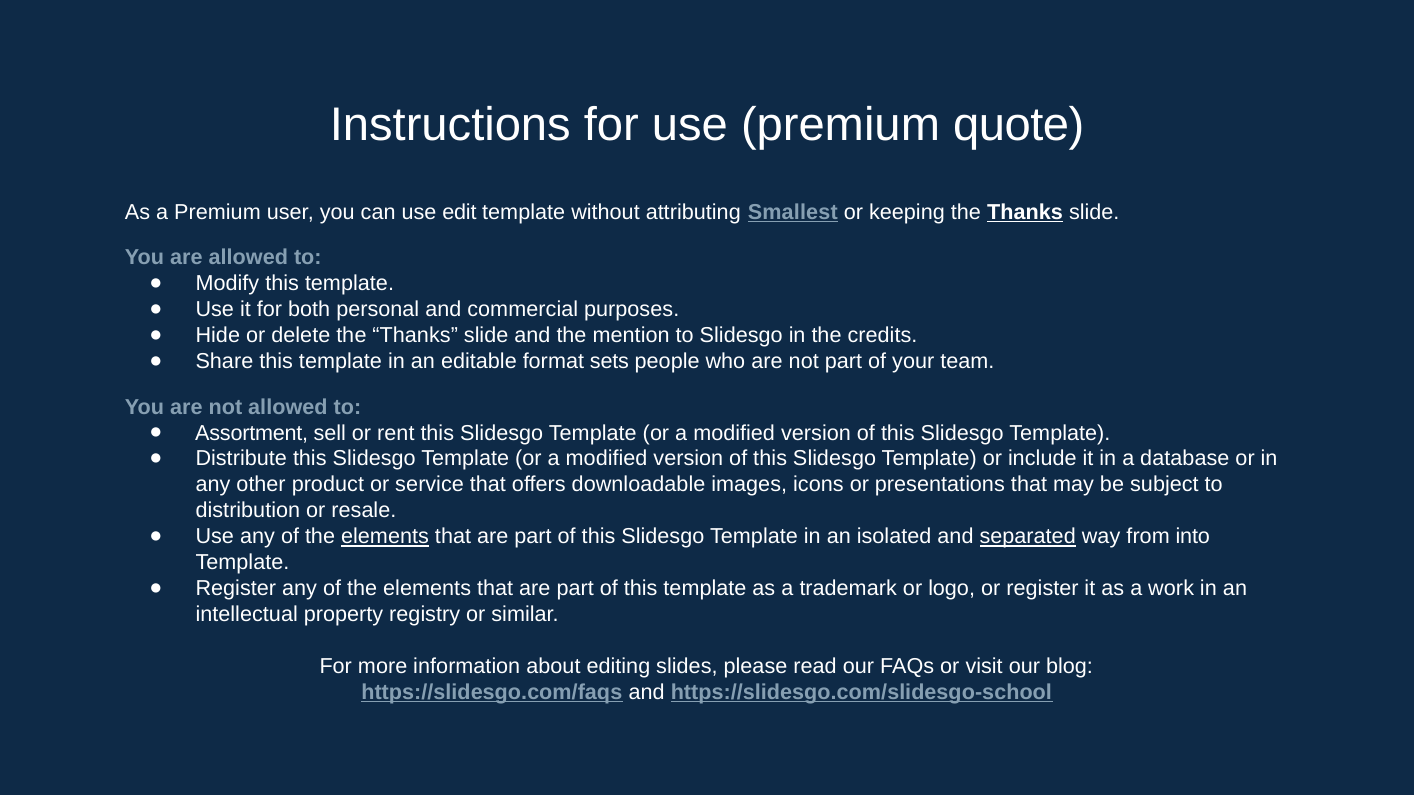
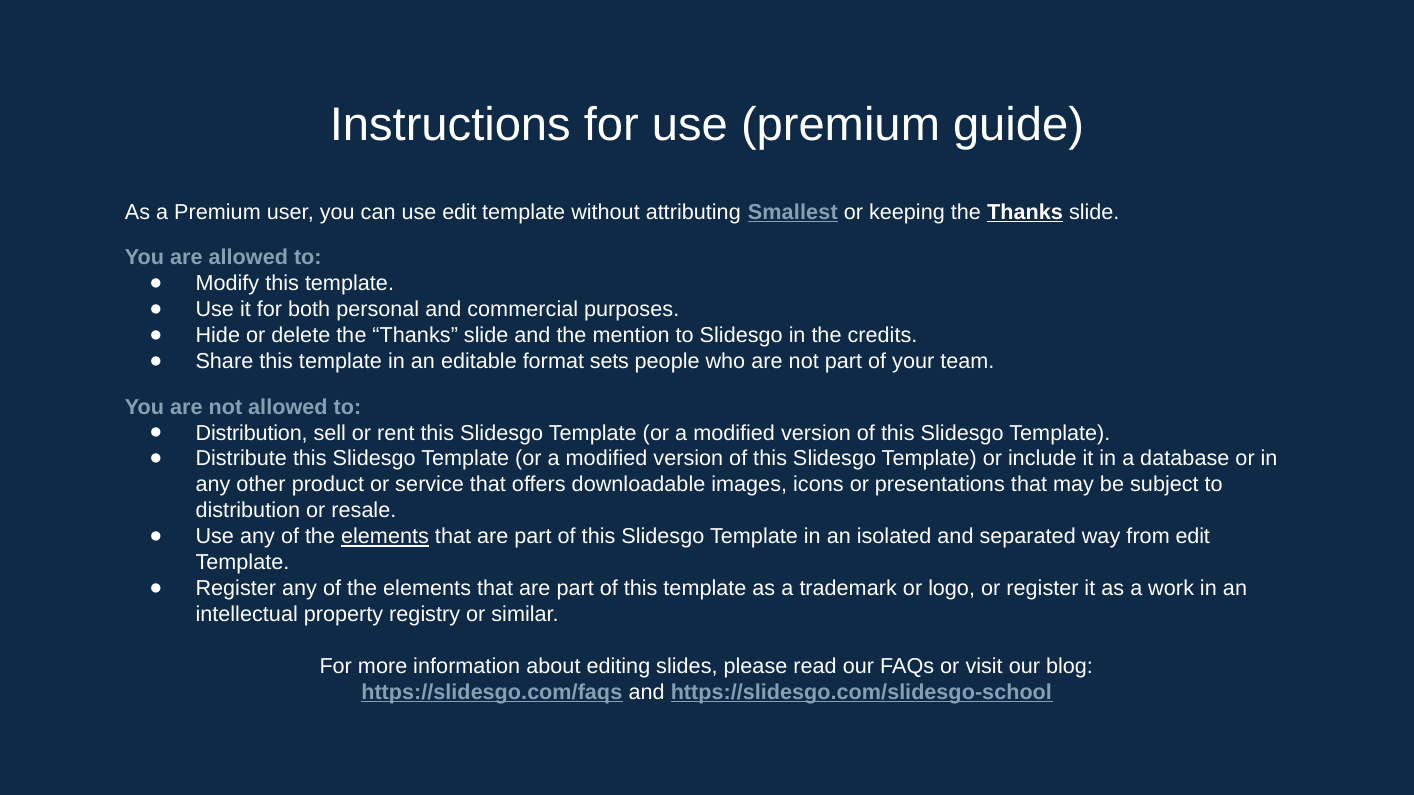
quote: quote -> guide
Assortment at (252, 433): Assortment -> Distribution
separated underline: present -> none
from into: into -> edit
